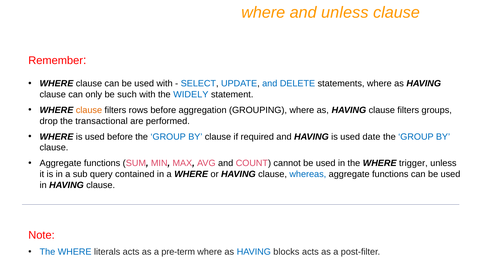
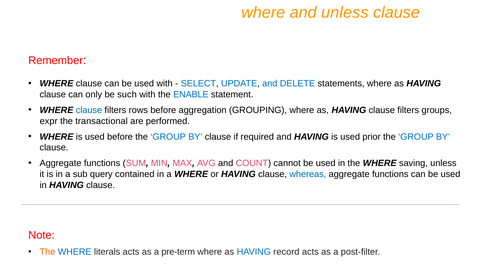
WIDELY: WIDELY -> ENABLE
clause at (89, 110) colour: orange -> blue
drop: drop -> expr
date: date -> prior
trigger: trigger -> saving
The at (47, 252) colour: blue -> orange
blocks: blocks -> record
